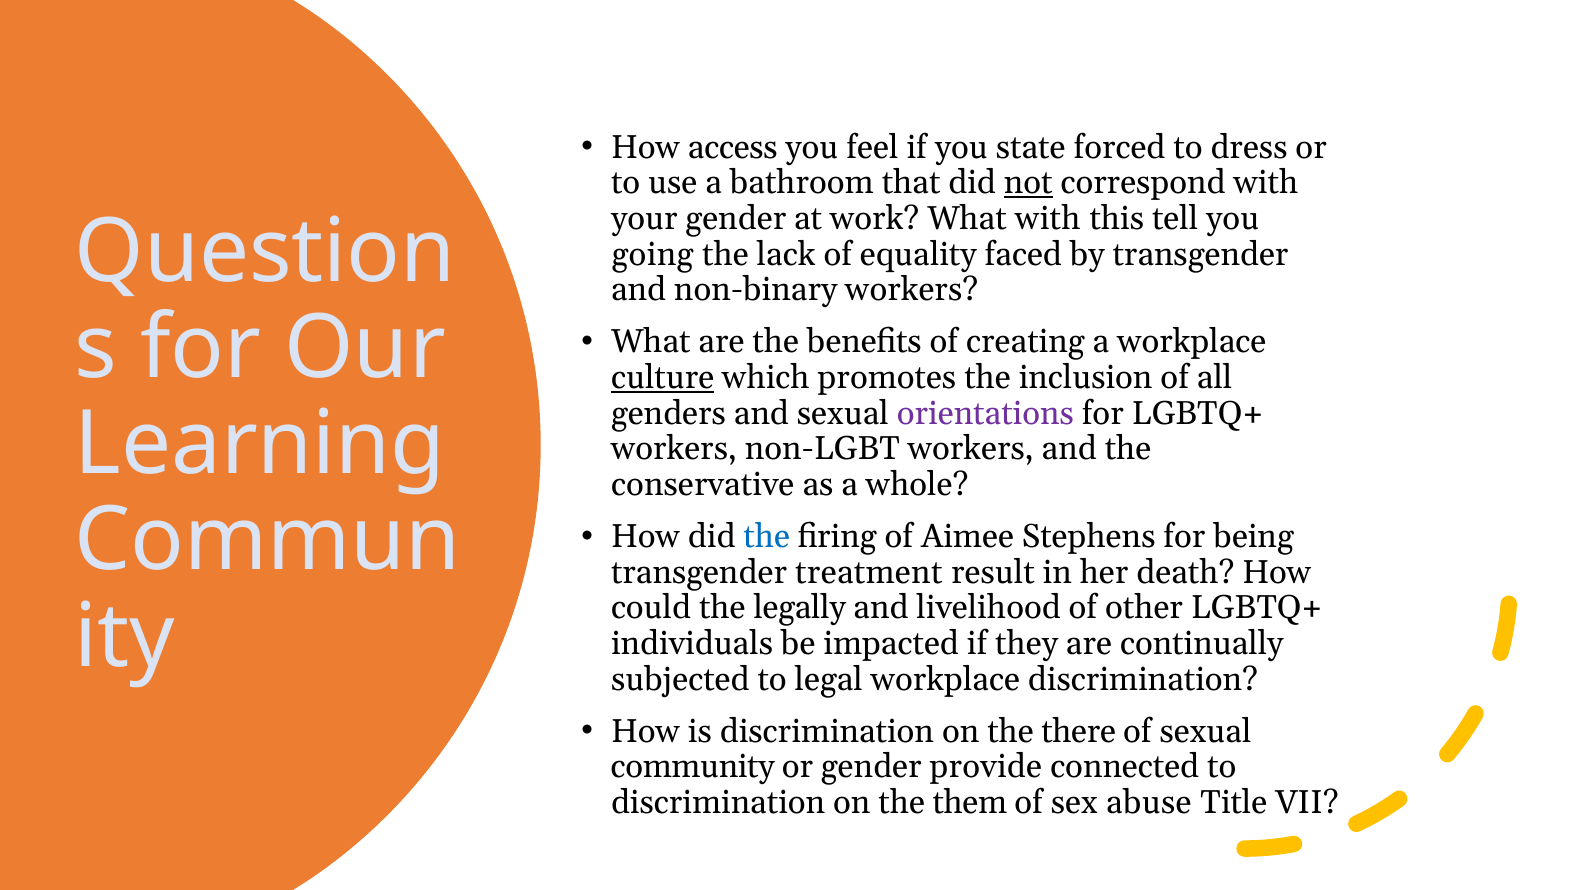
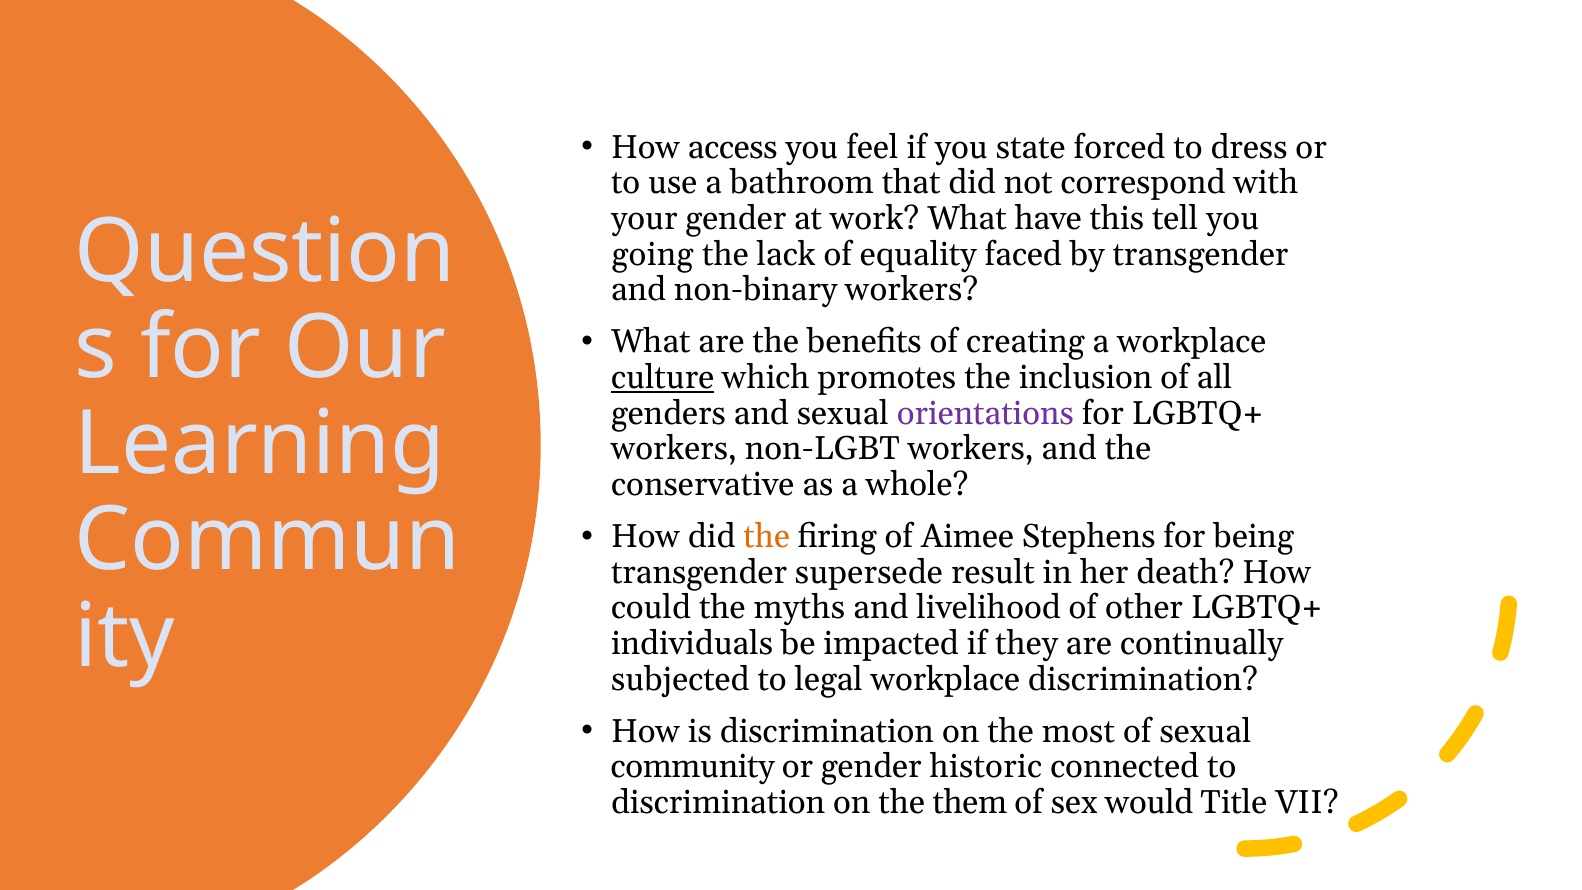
not underline: present -> none
What with: with -> have
the at (767, 537) colour: blue -> orange
treatment: treatment -> supersede
legally: legally -> myths
there: there -> most
provide: provide -> historic
abuse: abuse -> would
